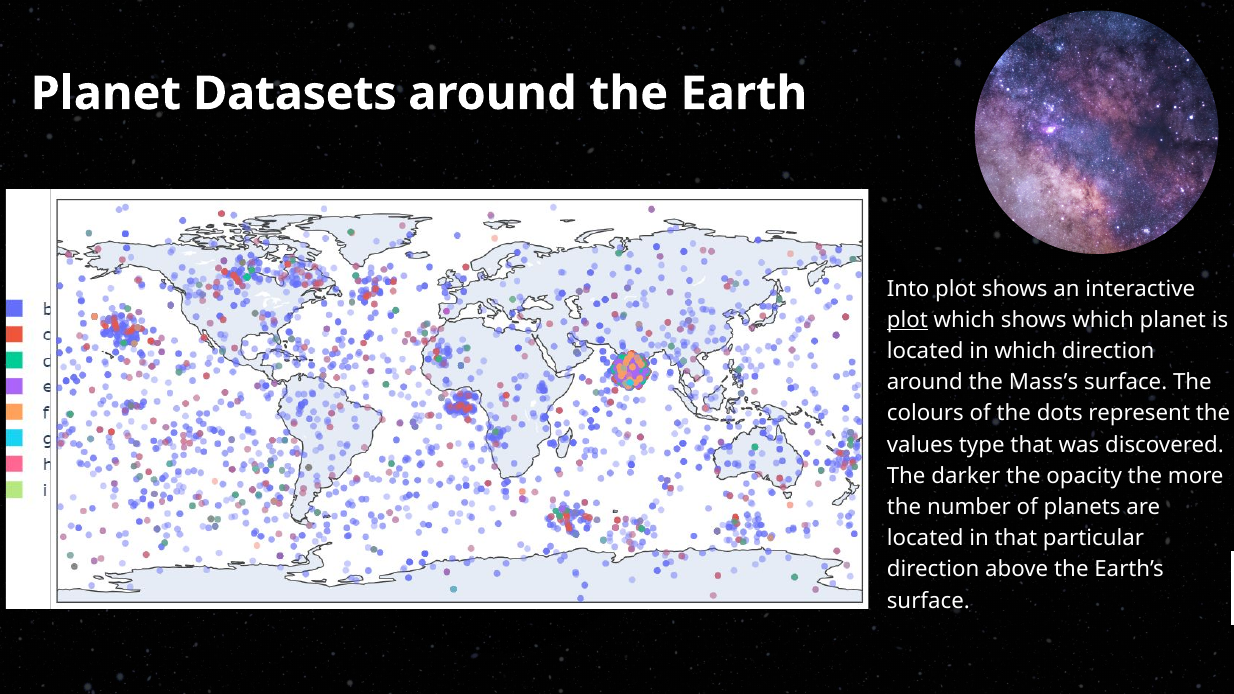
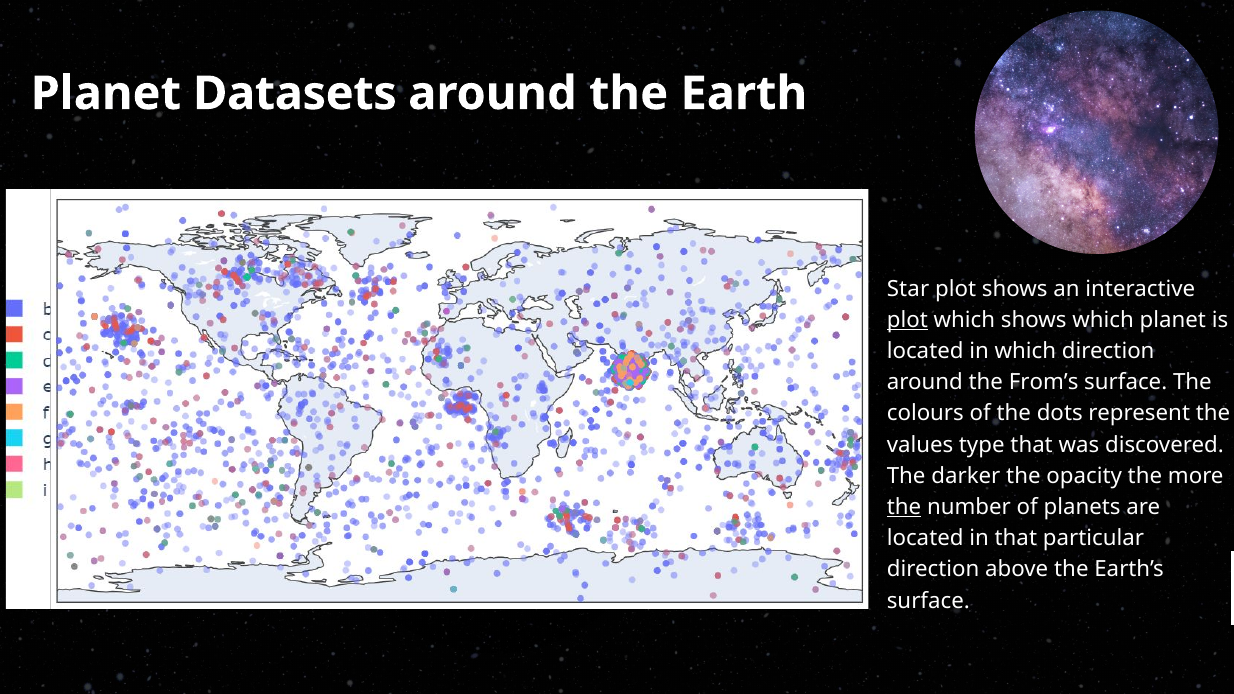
Into: Into -> Star
Mass’s: Mass’s -> From’s
the at (904, 507) underline: none -> present
